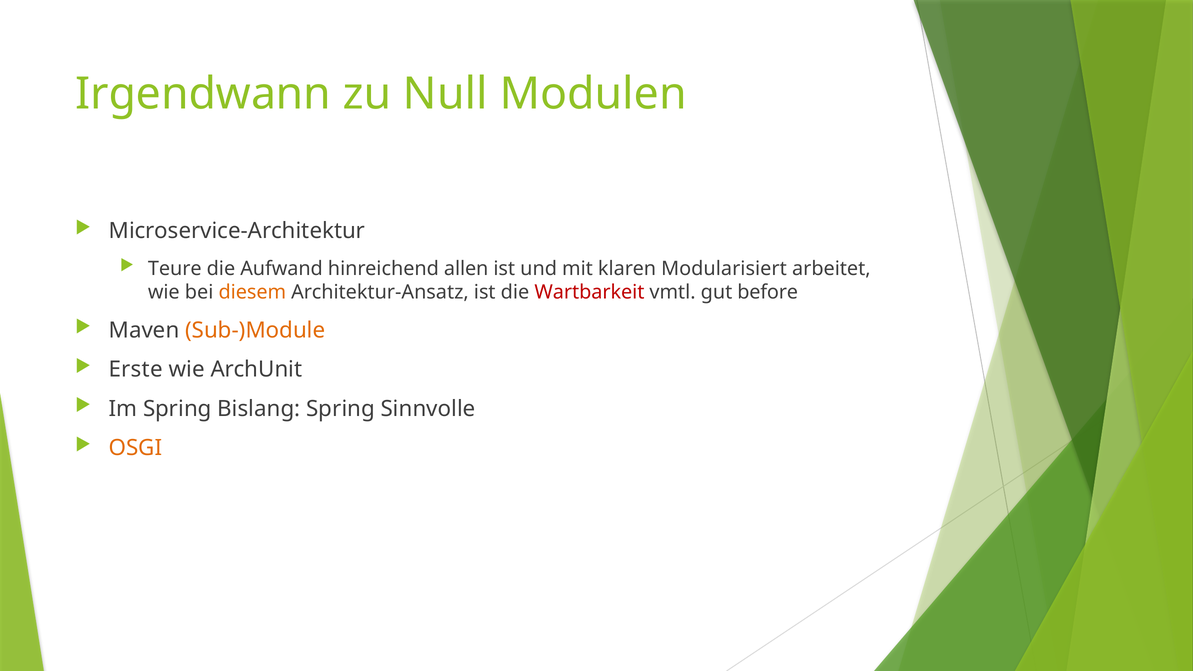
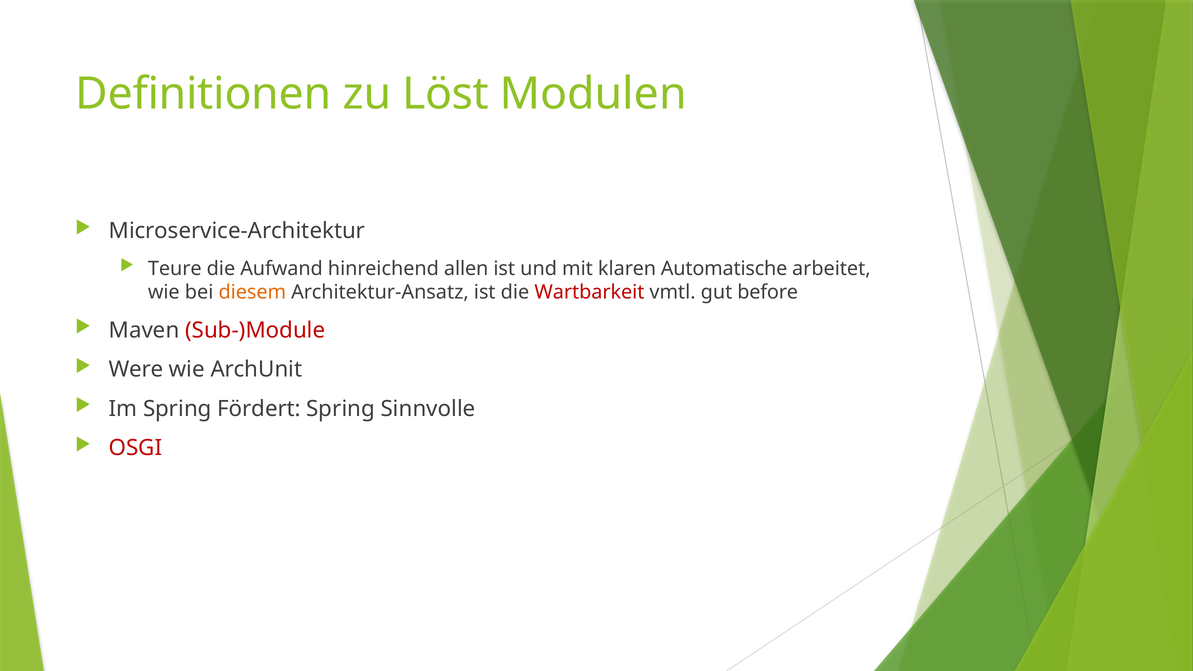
Irgendwann: Irgendwann -> Definitionen
Null: Null -> Löst
Modularisiert: Modularisiert -> Automatische
Sub-)Module colour: orange -> red
Erste: Erste -> Were
Bislang: Bislang -> Fördert
OSGI colour: orange -> red
